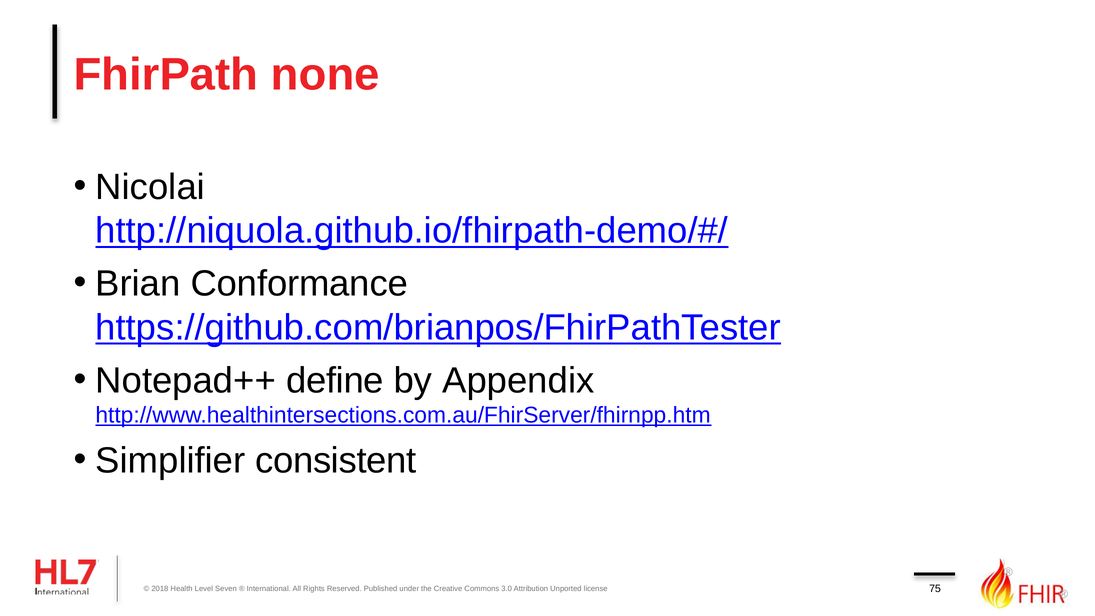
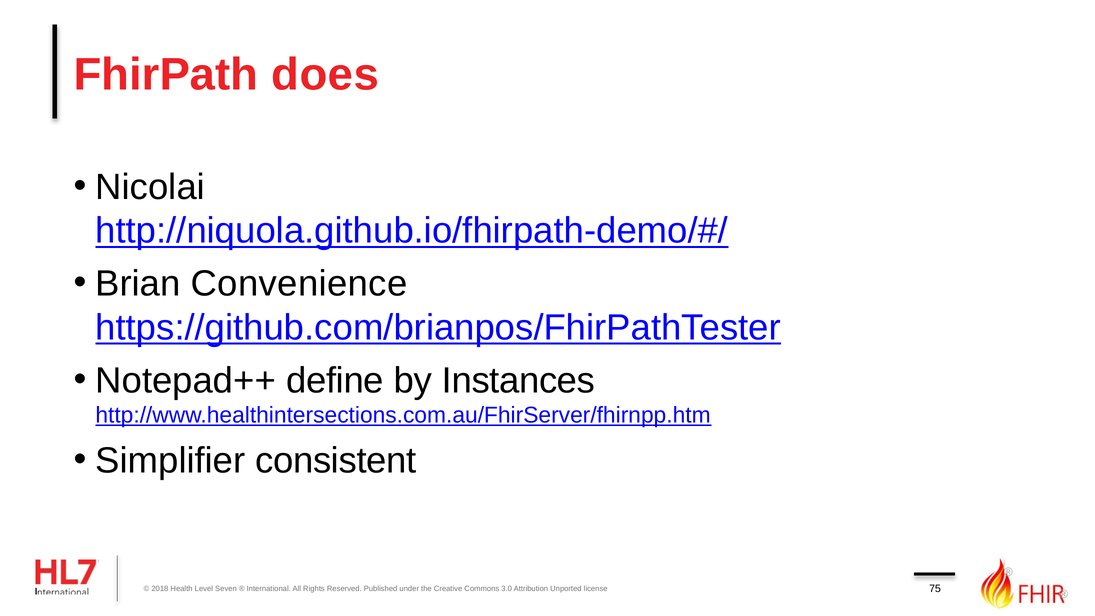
none: none -> does
Conformance: Conformance -> Convenience
Appendix: Appendix -> Instances
